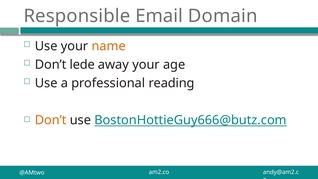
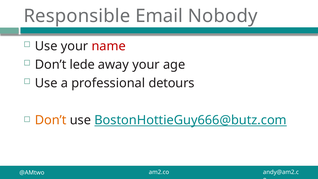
Domain: Domain -> Nobody
name colour: orange -> red
reading: reading -> detours
